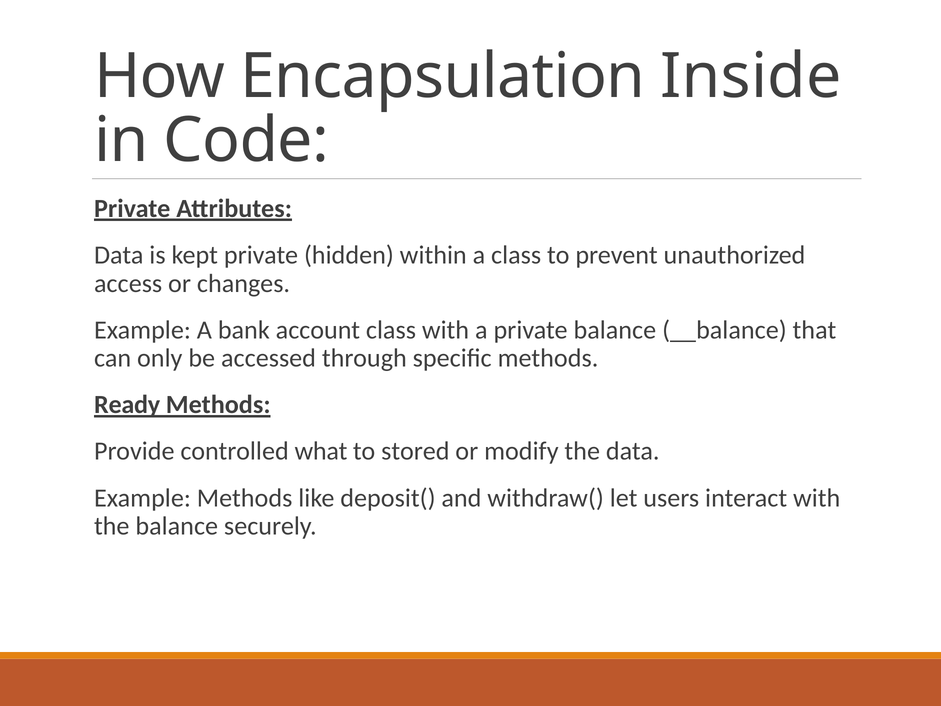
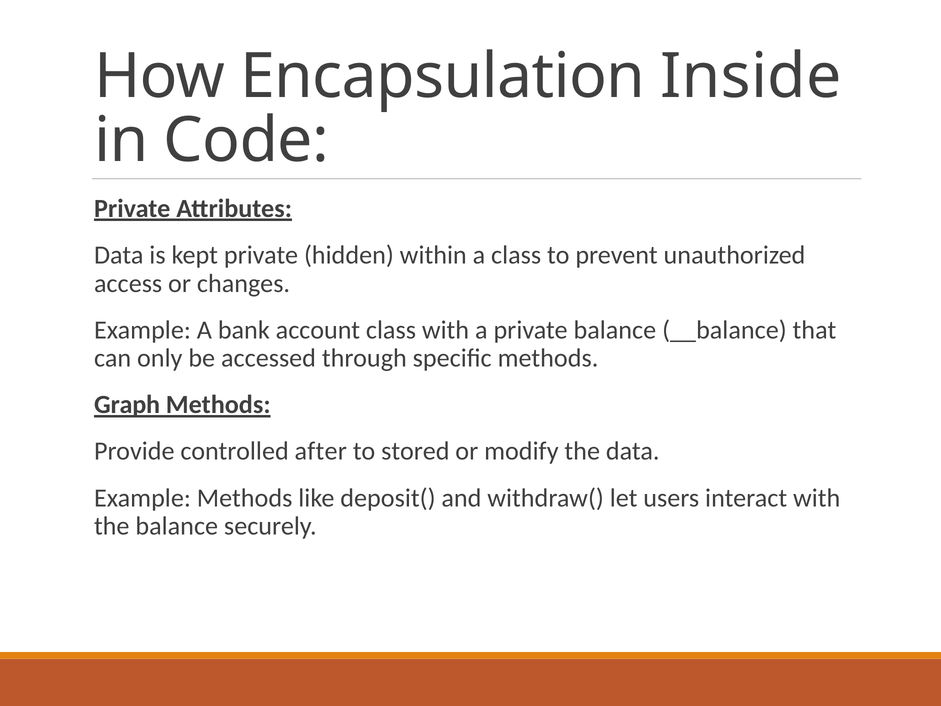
Ready: Ready -> Graph
what: what -> after
